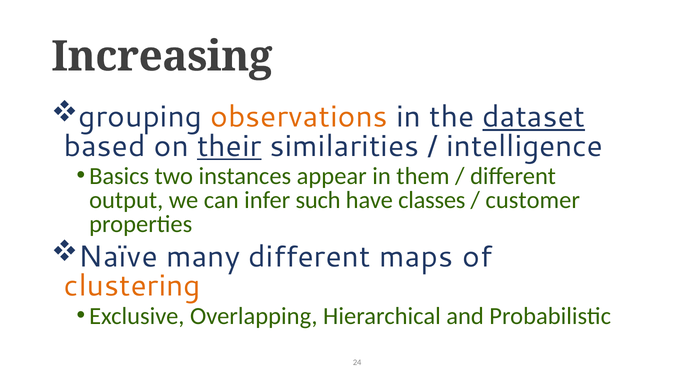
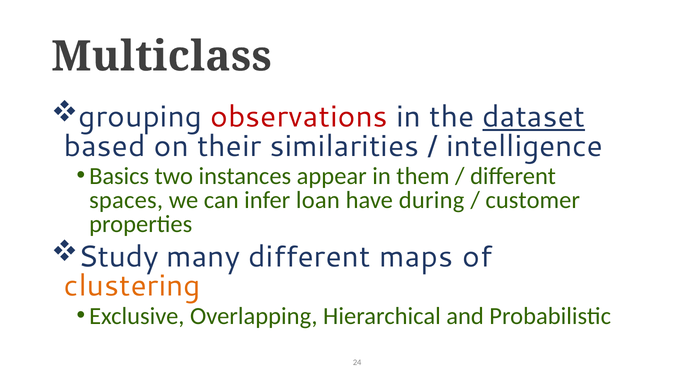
Increasing: Increasing -> Multiclass
observations colour: orange -> red
their underline: present -> none
output: output -> spaces
such: such -> loan
classes: classes -> during
Naïve: Naïve -> Study
